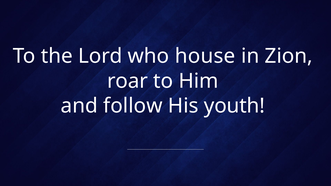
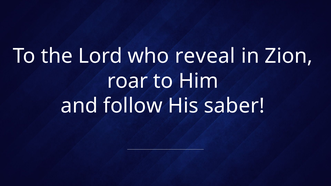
house: house -> reveal
youth: youth -> saber
